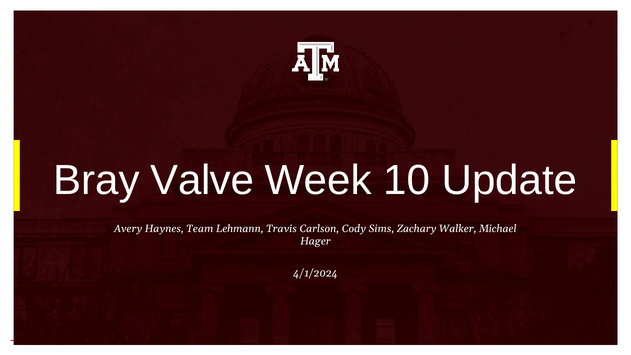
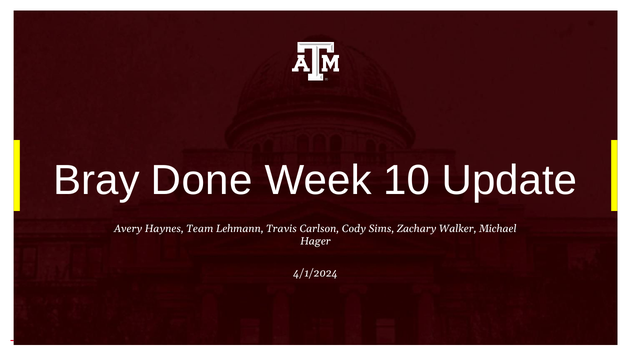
Valve: Valve -> Done
